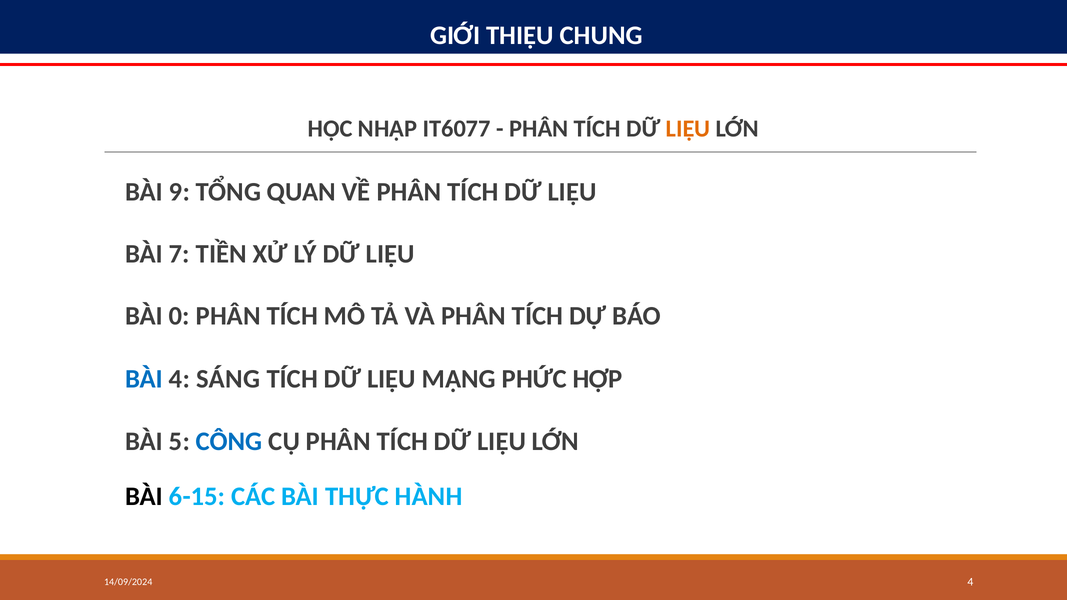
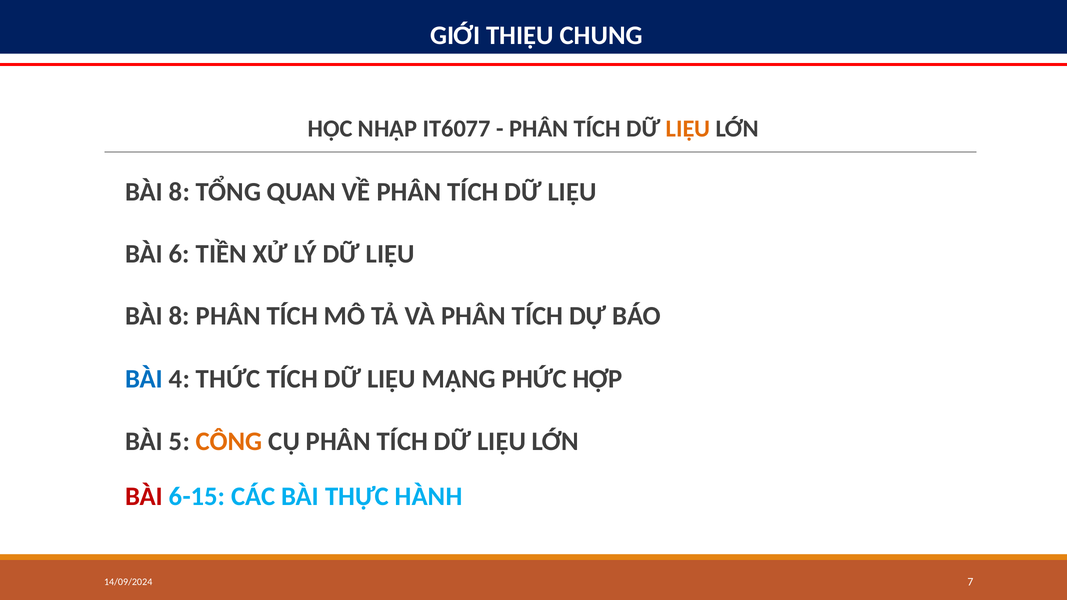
9 at (179, 192): 9 -> 8
7: 7 -> 6
0 at (179, 316): 0 -> 8
SÁNG: SÁNG -> THỨC
CÔNG colour: blue -> orange
BÀI at (144, 497) colour: black -> red
14/09/2024 4: 4 -> 7
